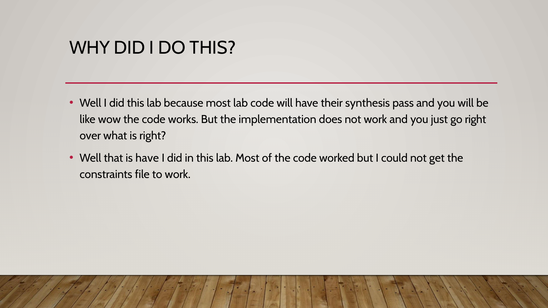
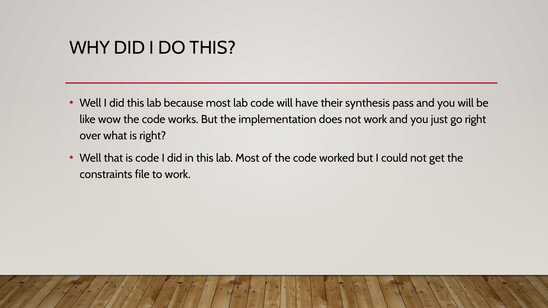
is have: have -> code
